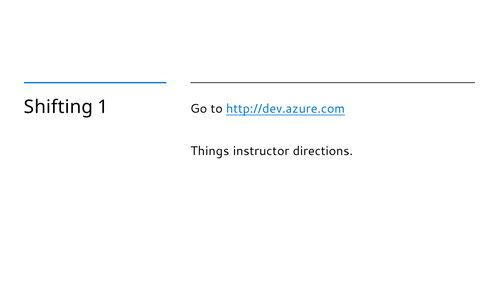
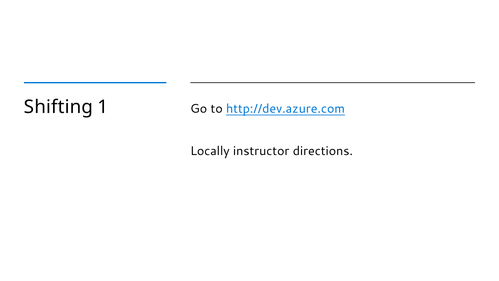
Things: Things -> Locally
